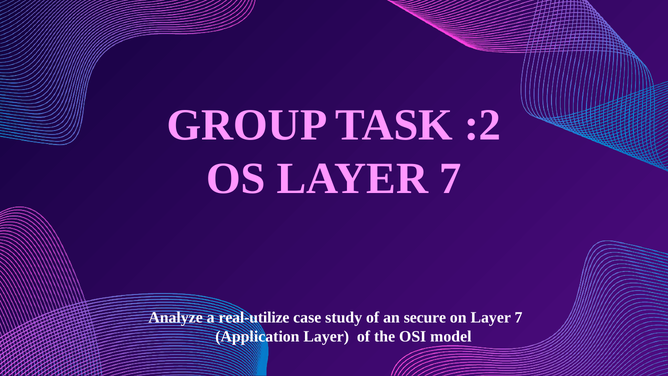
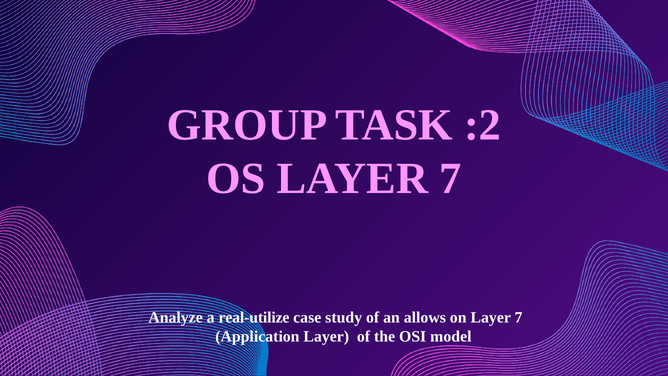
secure: secure -> allows
